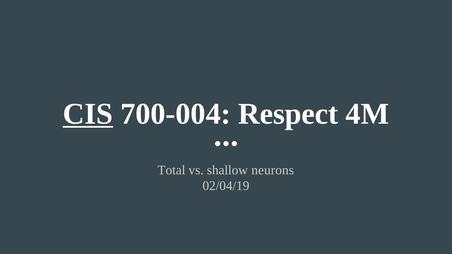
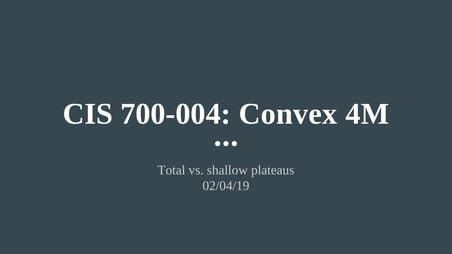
CIS underline: present -> none
Respect: Respect -> Convex
neurons: neurons -> plateaus
